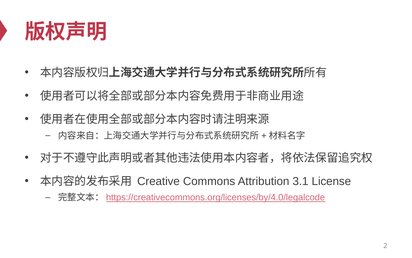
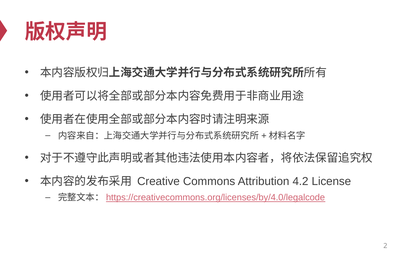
3.1: 3.1 -> 4.2
